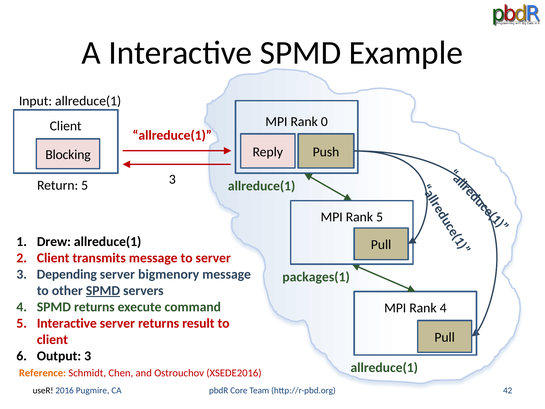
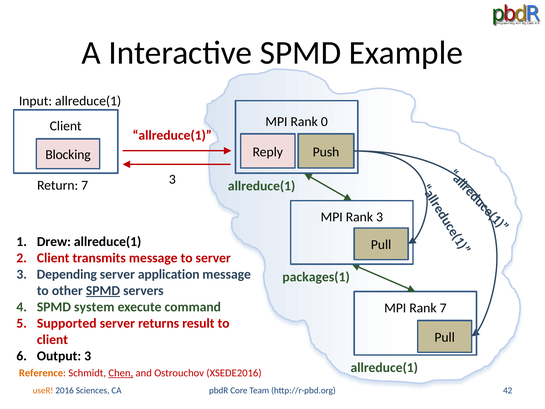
Return 5: 5 -> 7
Rank 5: 5 -> 3
bigmenory: bigmenory -> application
SPMD returns: returns -> system
Rank 4: 4 -> 7
Interactive at (67, 323): Interactive -> Supported
Chen underline: none -> present
useR colour: black -> orange
Pugmire: Pugmire -> Sciences
